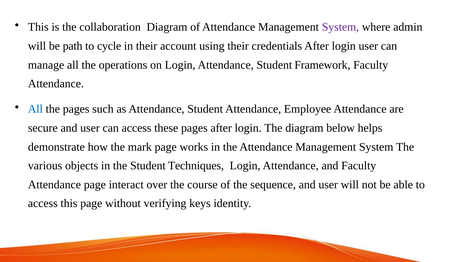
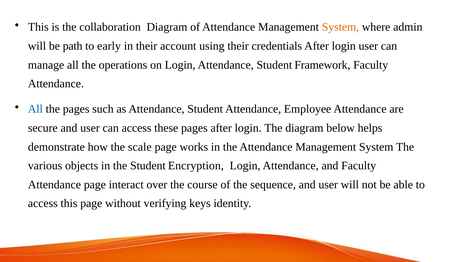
System at (340, 27) colour: purple -> orange
cycle: cycle -> early
mark: mark -> scale
Techniques: Techniques -> Encryption
